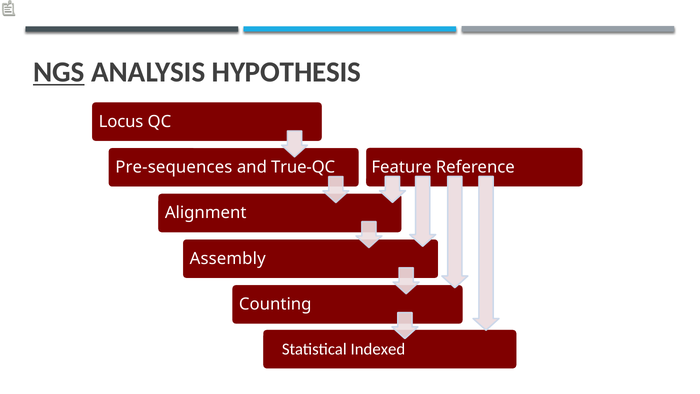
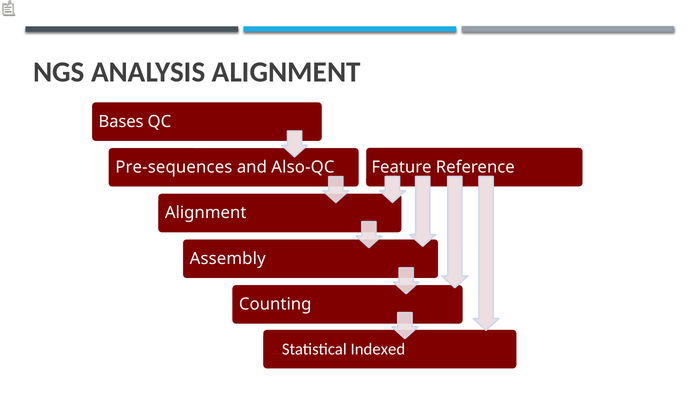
NGS underline: present -> none
ANALYSIS HYPOTHESIS: HYPOTHESIS -> ALIGNMENT
Locus: Locus -> Bases
True-QC: True-QC -> Also-QC
